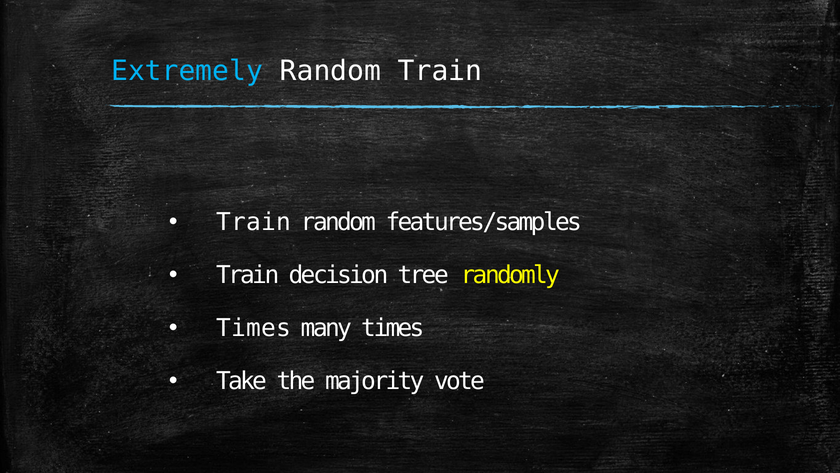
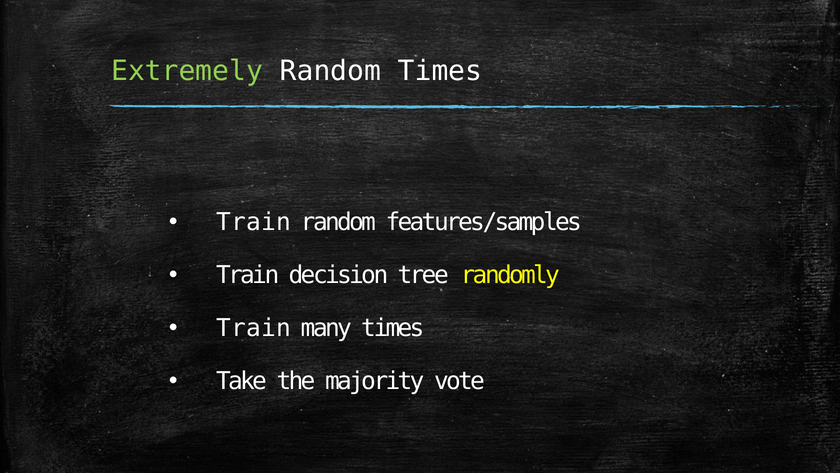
Extremely colour: light blue -> light green
Random Train: Train -> Times
Times at (254, 328): Times -> Train
